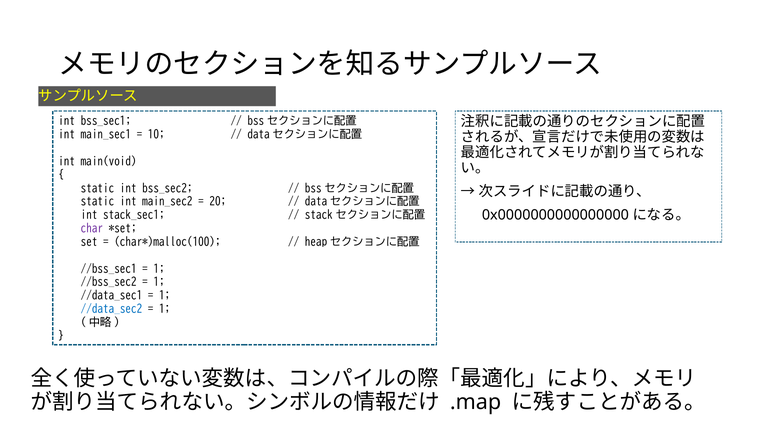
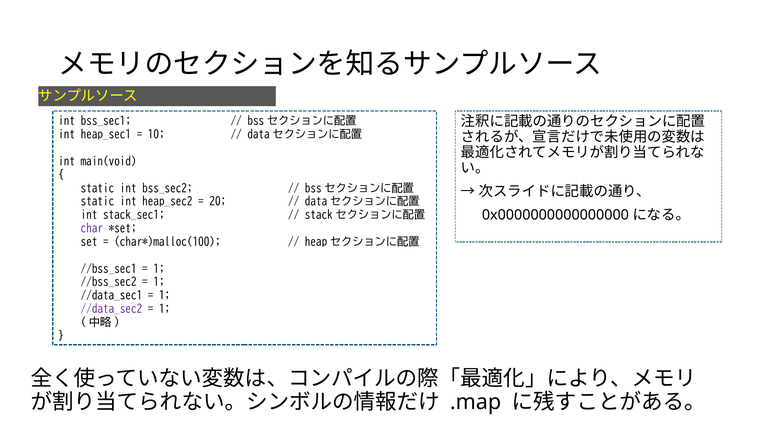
main_sec1: main_sec1 -> heap_sec1
main_sec2: main_sec2 -> heap_sec2
//data_sec2 colour: blue -> purple
